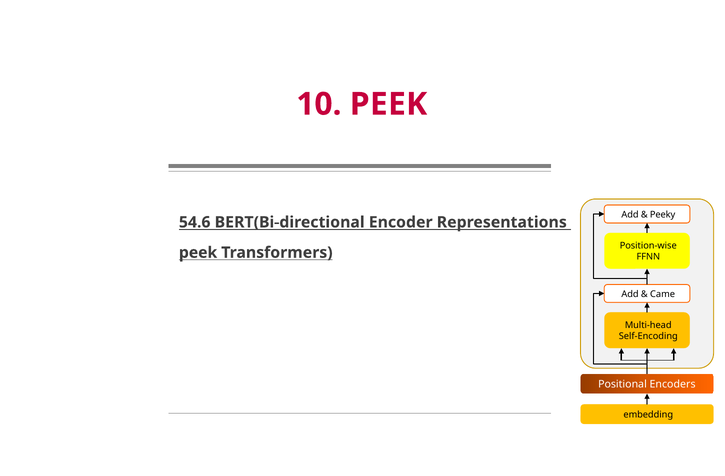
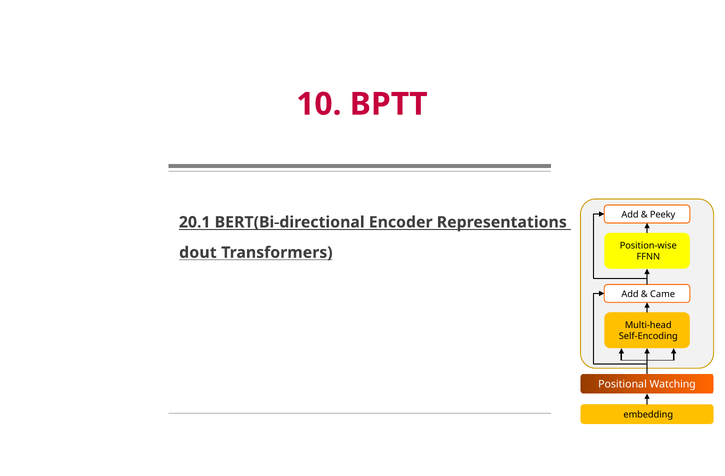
10 PEEK: PEEK -> BPTT
54.6: 54.6 -> 20.1
peek at (198, 253): peek -> dout
Encoders: Encoders -> Watching
